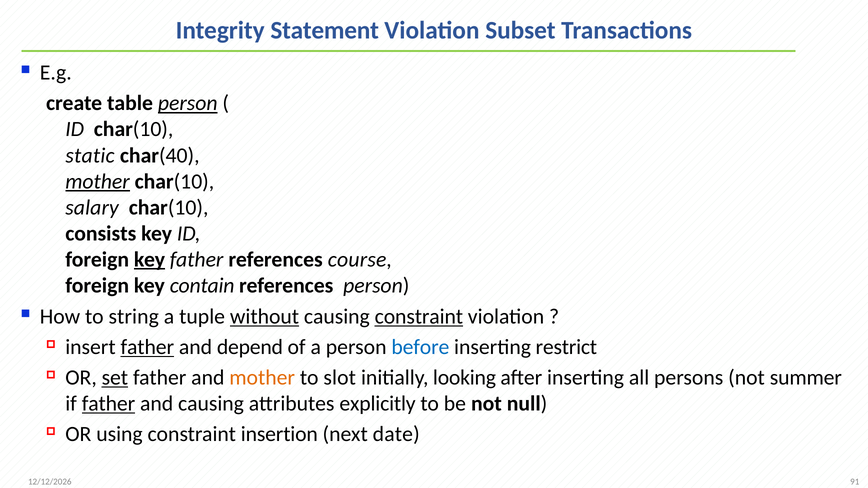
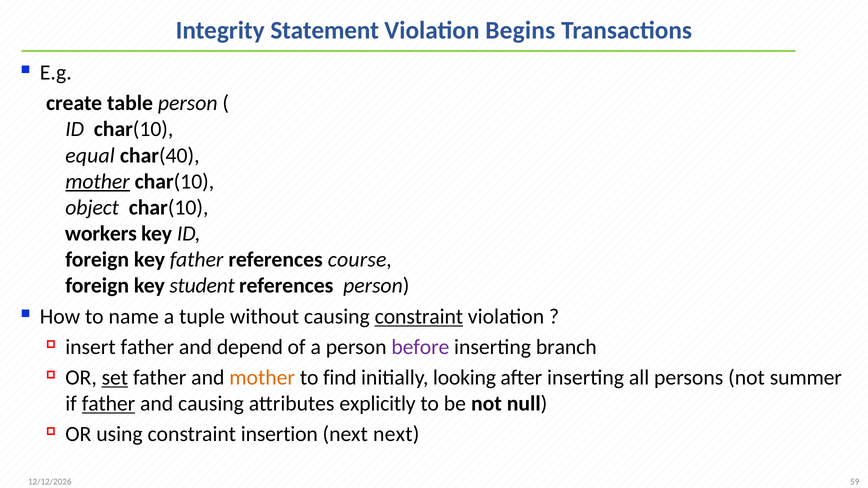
Subset: Subset -> Begins
person at (188, 103) underline: present -> none
static: static -> equal
salary: salary -> object
consists: consists -> workers
key at (150, 260) underline: present -> none
contain: contain -> student
string: string -> name
without underline: present -> none
father at (147, 347) underline: present -> none
before colour: blue -> purple
restrict: restrict -> branch
slot: slot -> find
next date: date -> next
91: 91 -> 59
